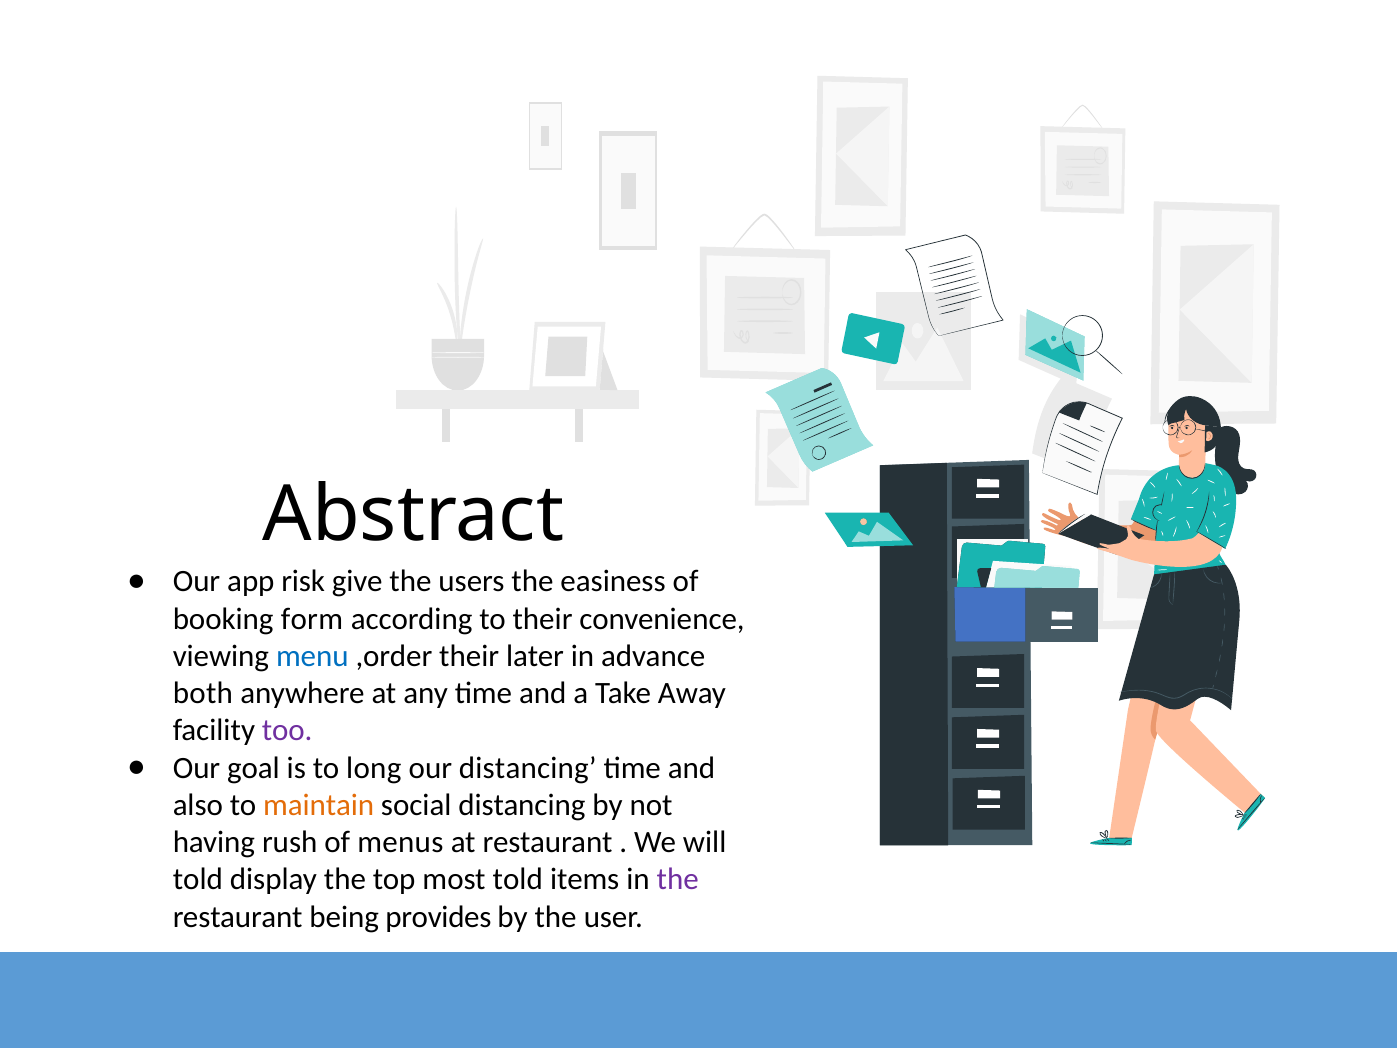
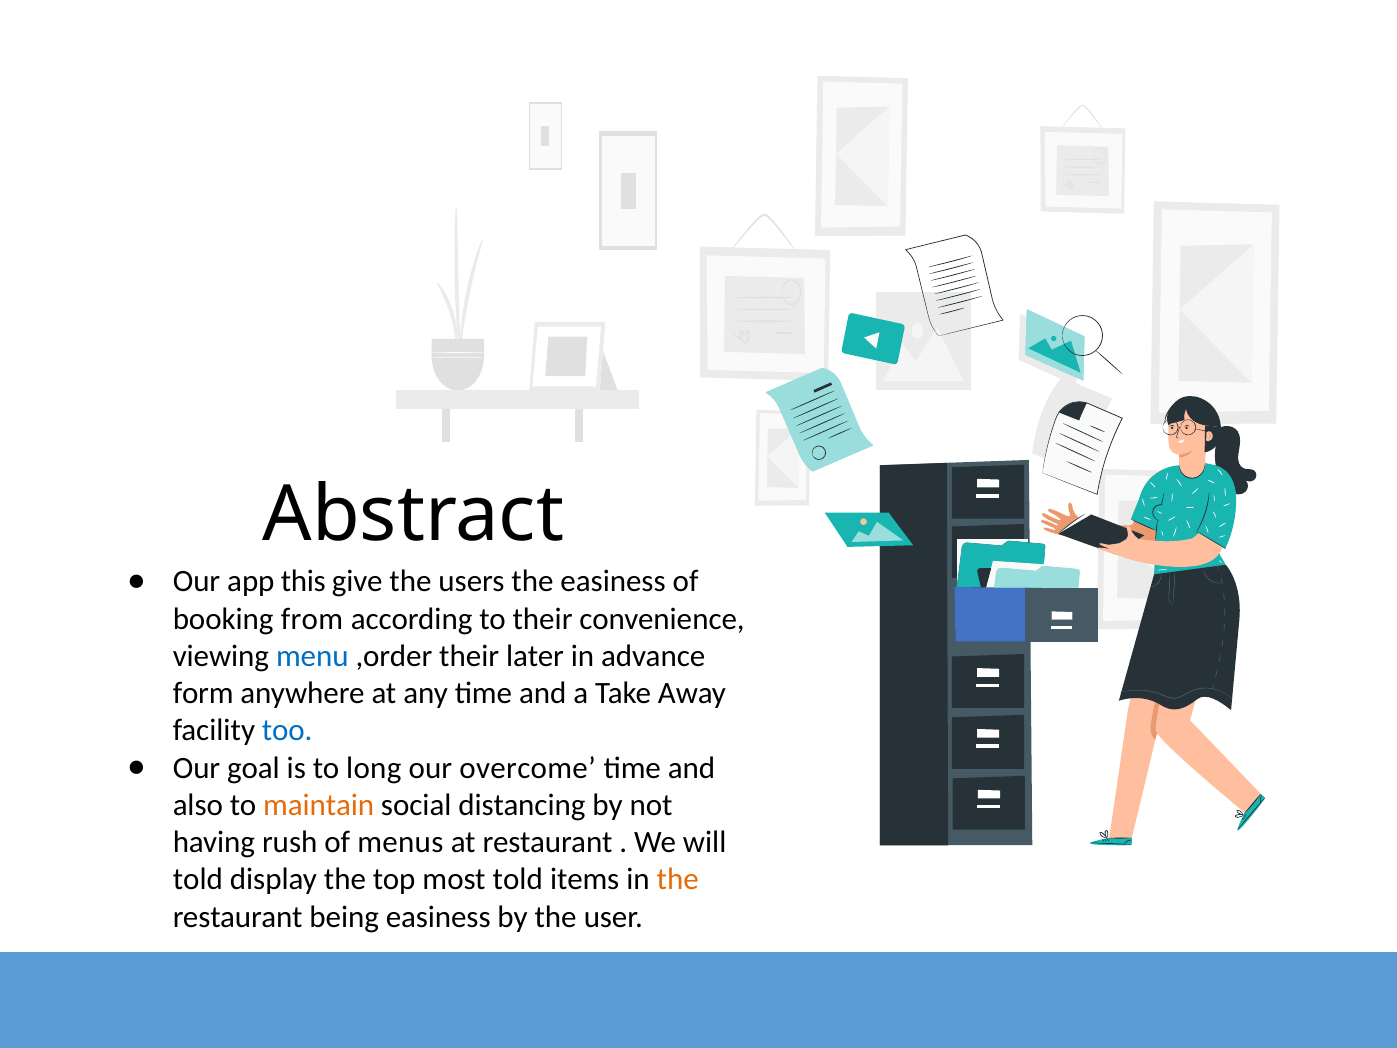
risk: risk -> this
form: form -> from
both: both -> form
too colour: purple -> blue
our distancing: distancing -> overcome
the at (678, 879) colour: purple -> orange
being provides: provides -> easiness
